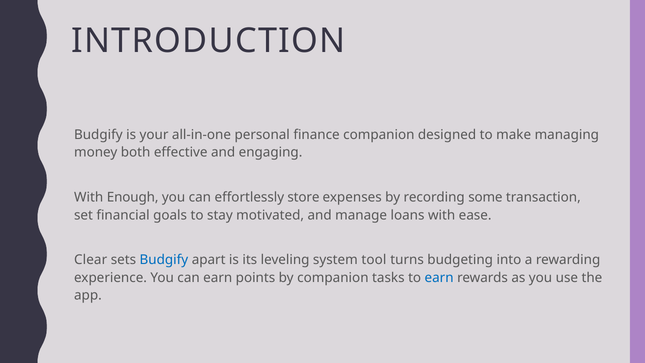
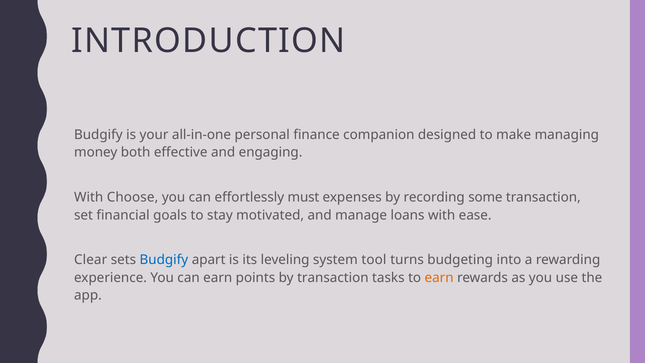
Enough: Enough -> Choose
store: store -> must
by companion: companion -> transaction
earn at (439, 278) colour: blue -> orange
